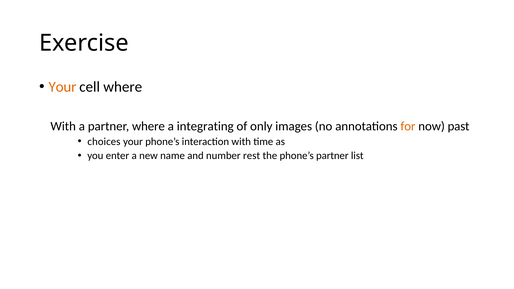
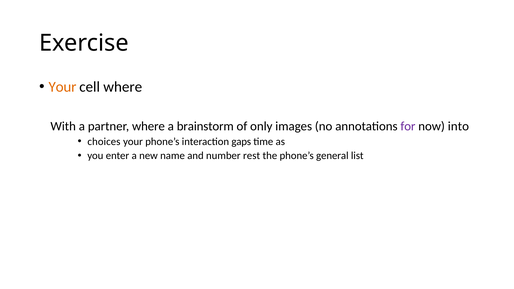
integrating: integrating -> brainstorm
for colour: orange -> purple
past: past -> into
interaction with: with -> gaps
phone’s partner: partner -> general
